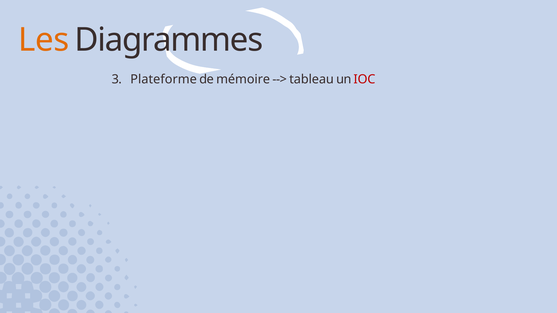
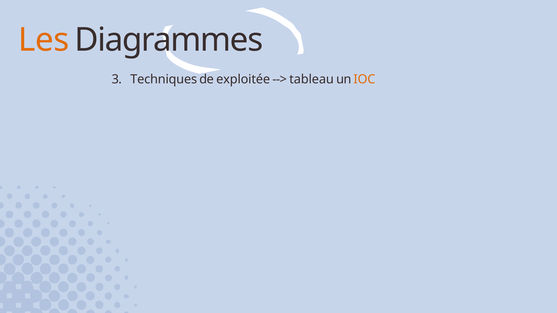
Plateforme: Plateforme -> Techniques
mémoire: mémoire -> exploitée
IOC colour: red -> orange
